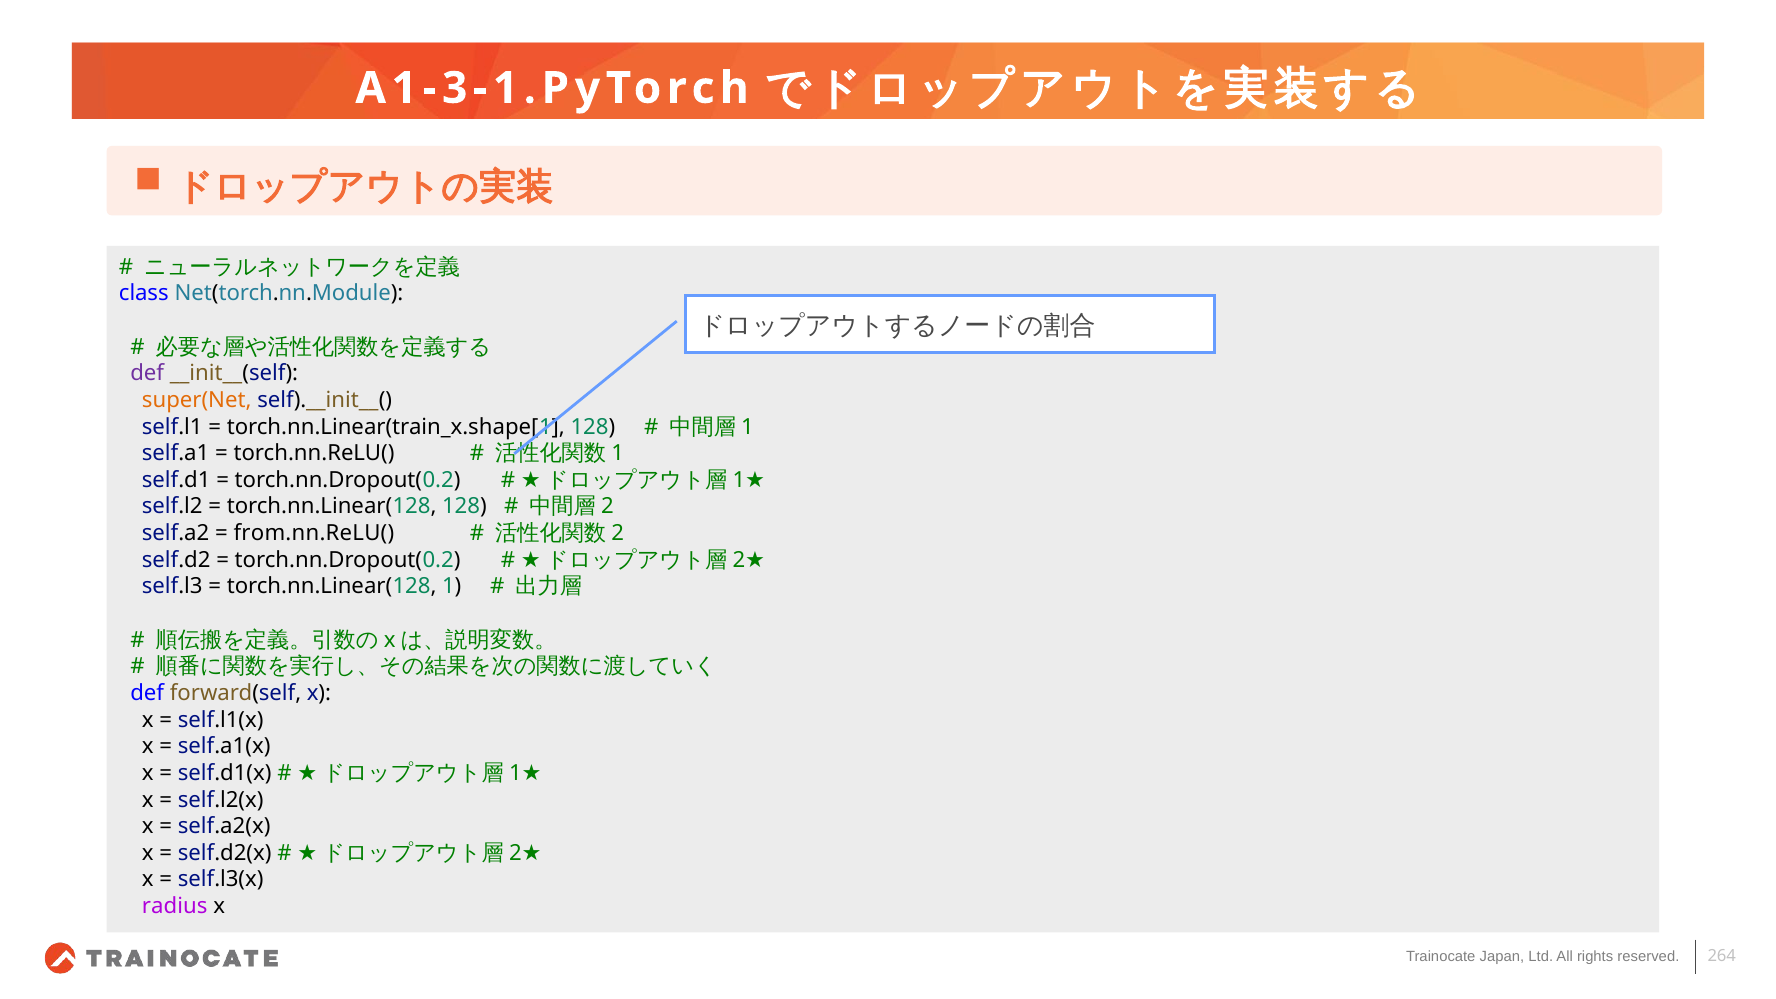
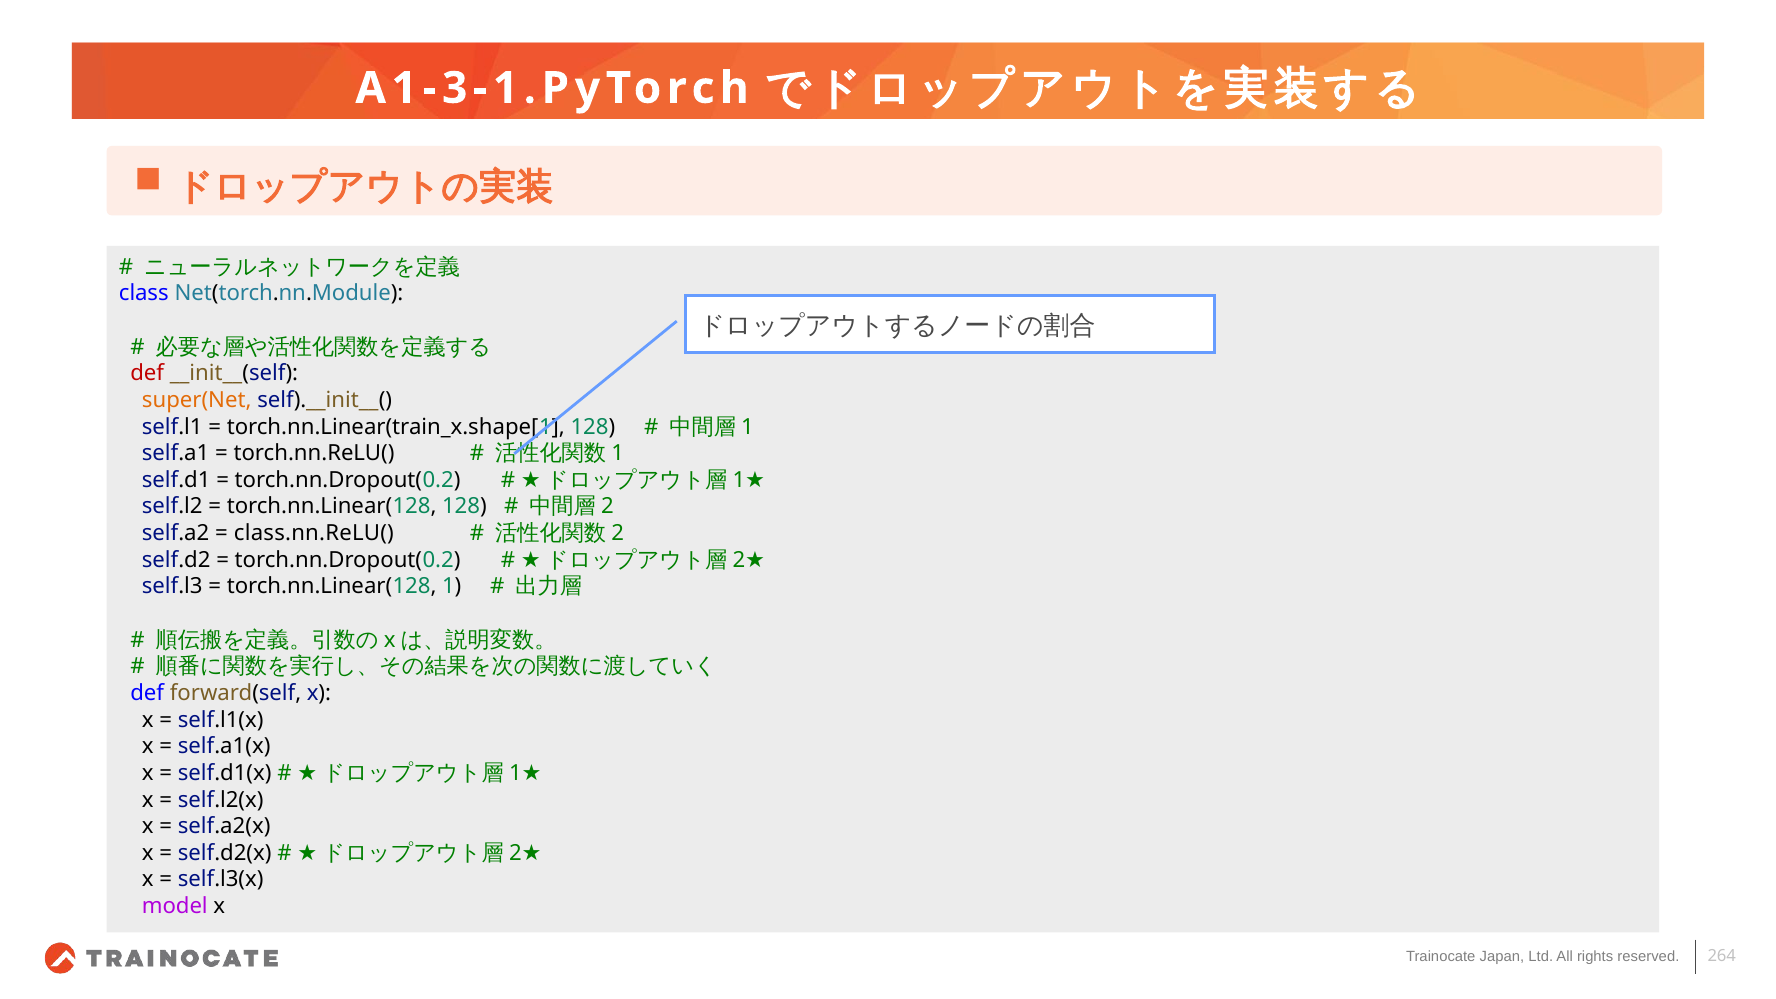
def at (147, 373) colour: purple -> red
from.nn.ReLU(: from.nn.ReLU( -> class.nn.ReLU(
radius: radius -> model
